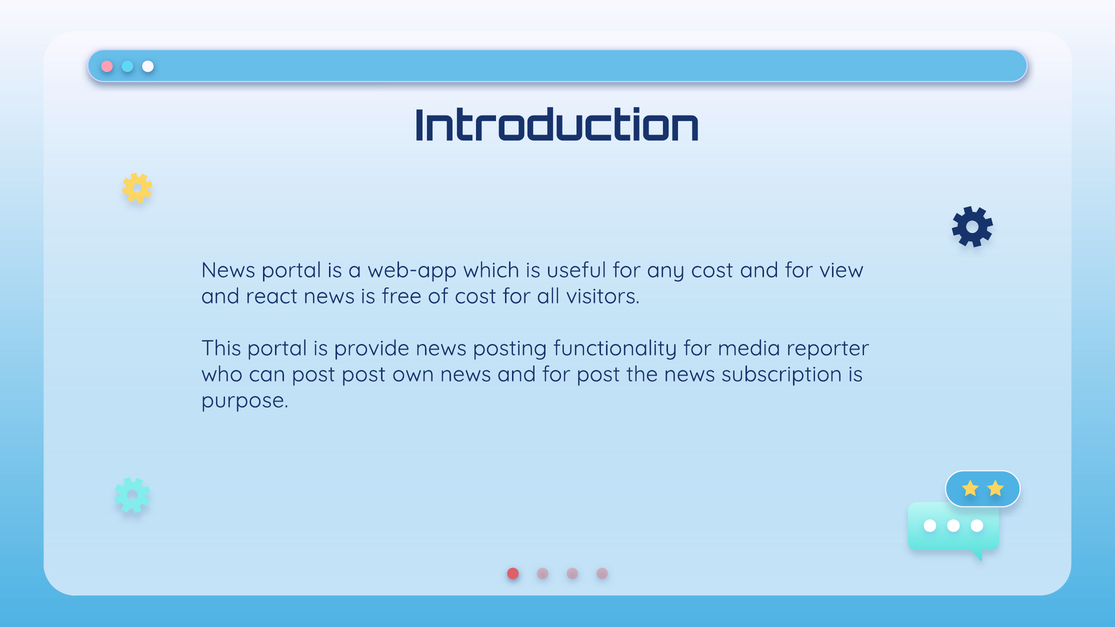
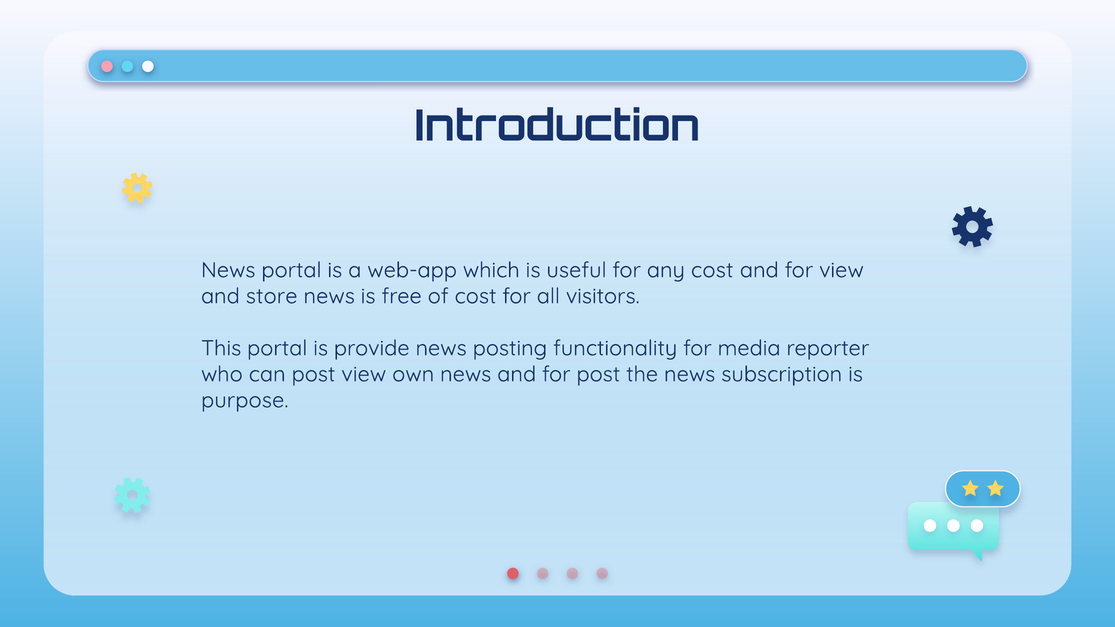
react: react -> store
post post: post -> view
